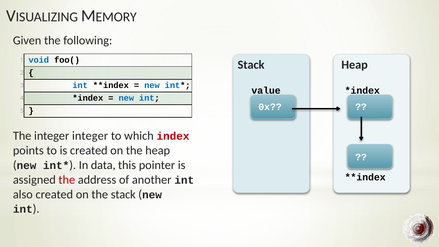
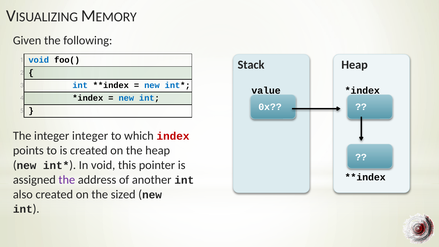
In data: data -> void
the at (67, 180) colour: red -> purple
the stack: stack -> sized
